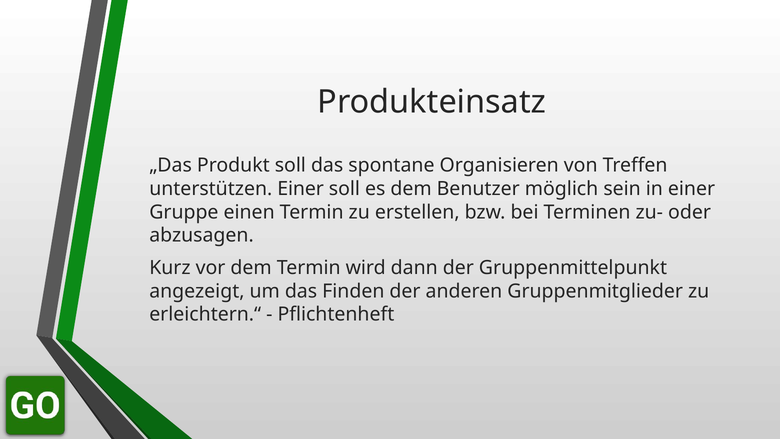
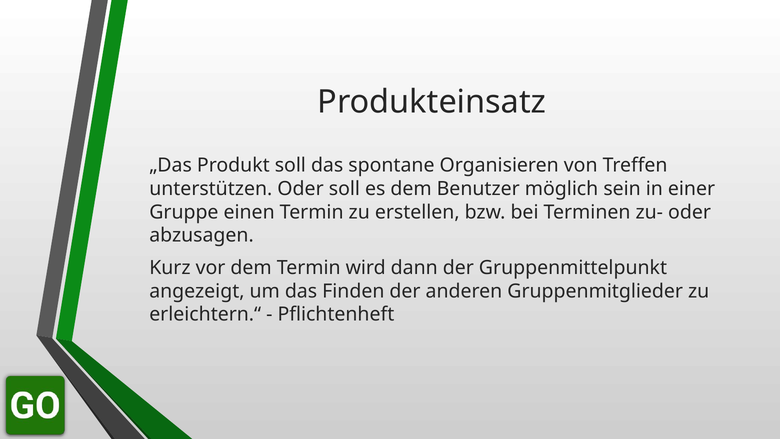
unterstützen Einer: Einer -> Oder
